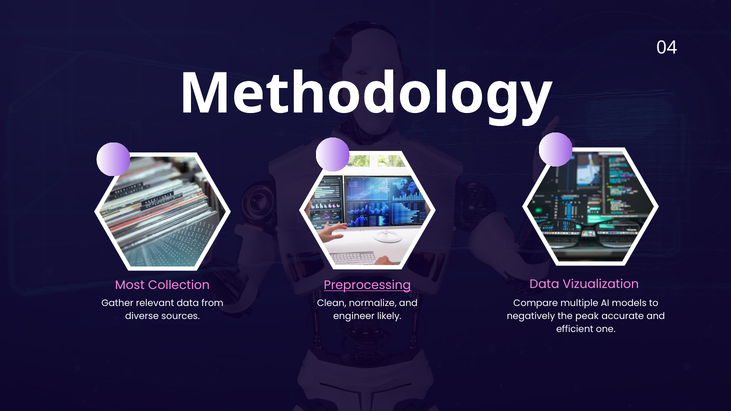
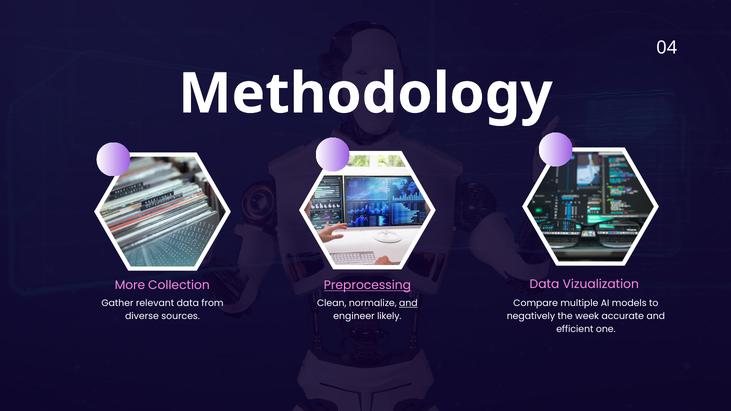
Most: Most -> More
and at (408, 303) underline: none -> present
peak: peak -> week
